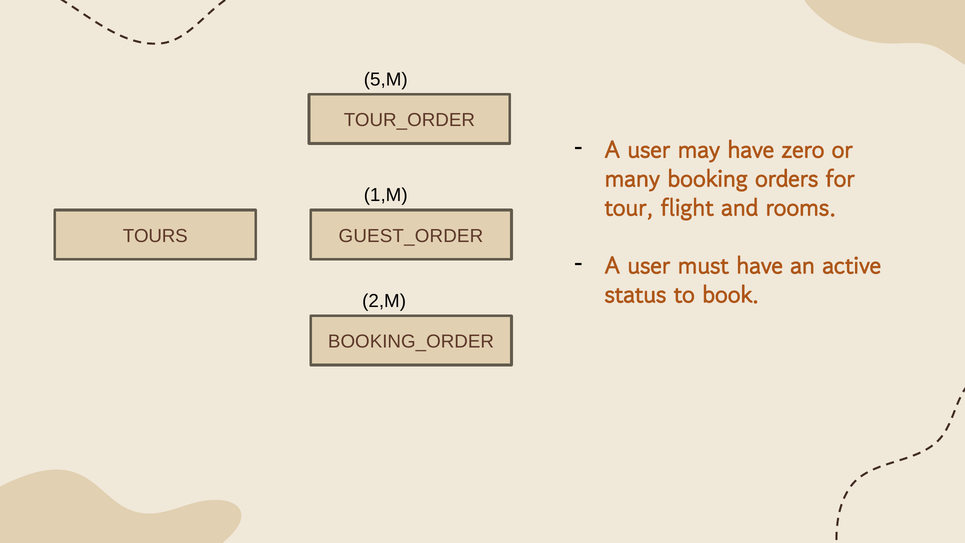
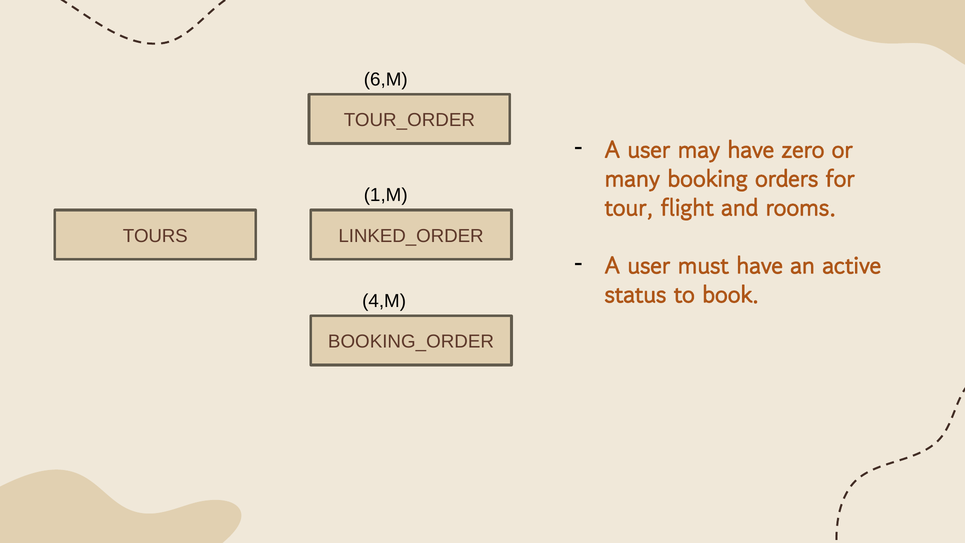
5,M: 5,M -> 6,M
GUEST_ORDER: GUEST_ORDER -> LINKED_ORDER
2,M: 2,M -> 4,M
